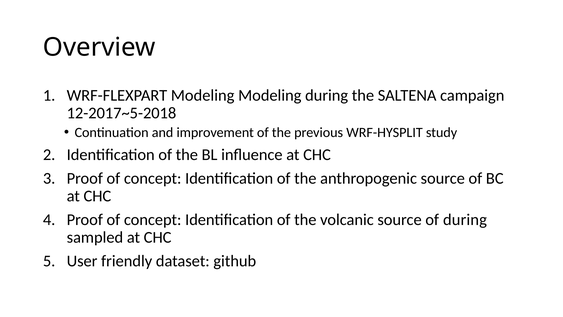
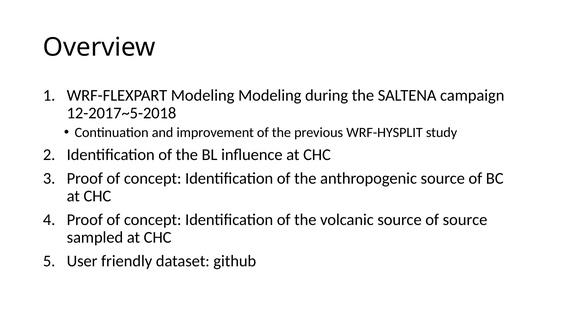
of during: during -> source
